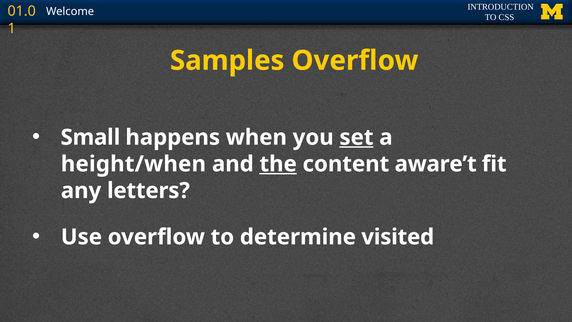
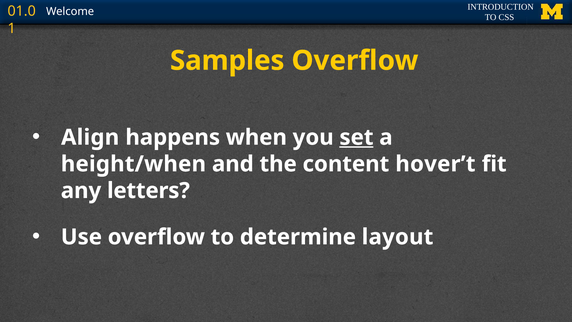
Small: Small -> Align
the underline: present -> none
aware’t: aware’t -> hover’t
visited: visited -> layout
